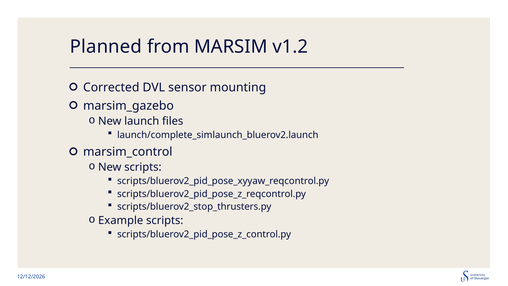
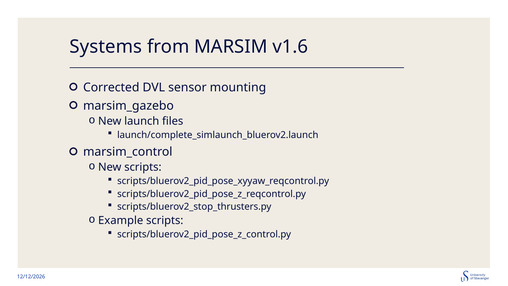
Planned: Planned -> Systems
v1.2: v1.2 -> v1.6
